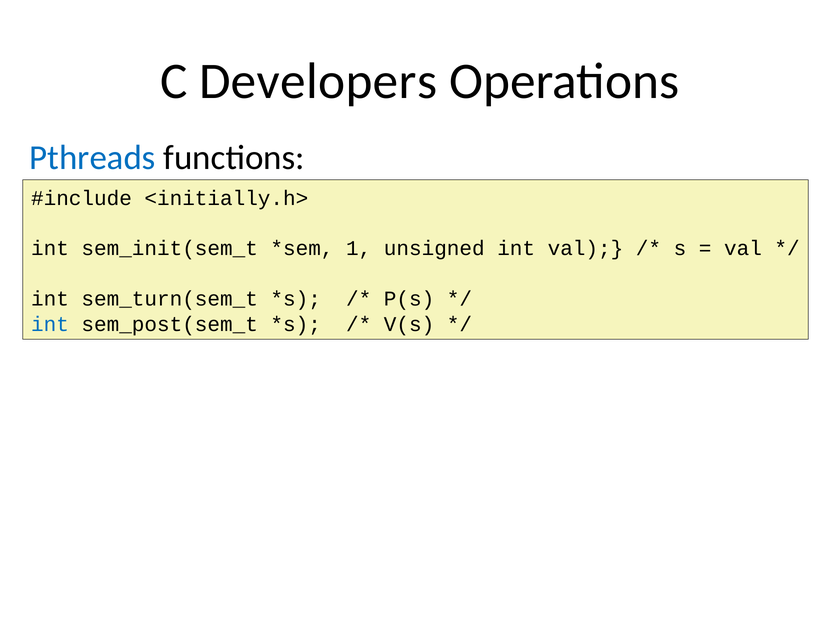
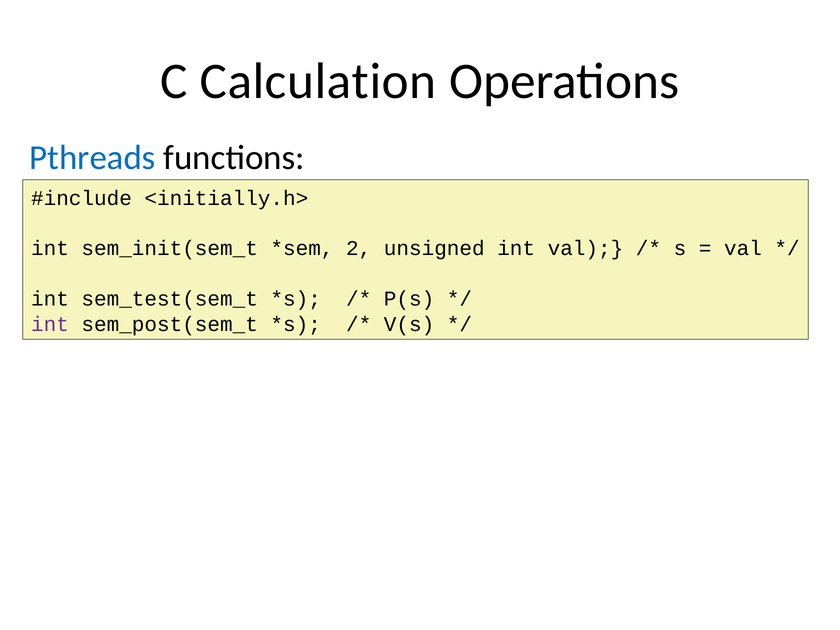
Developers: Developers -> Calculation
1: 1 -> 2
sem_turn(sem_t: sem_turn(sem_t -> sem_test(sem_t
int at (50, 324) colour: blue -> purple
